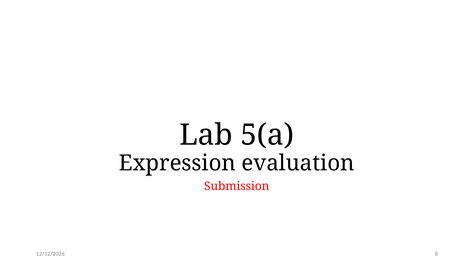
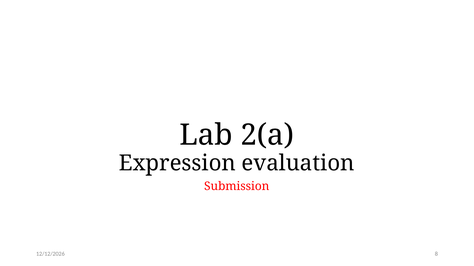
5(a: 5(a -> 2(a
